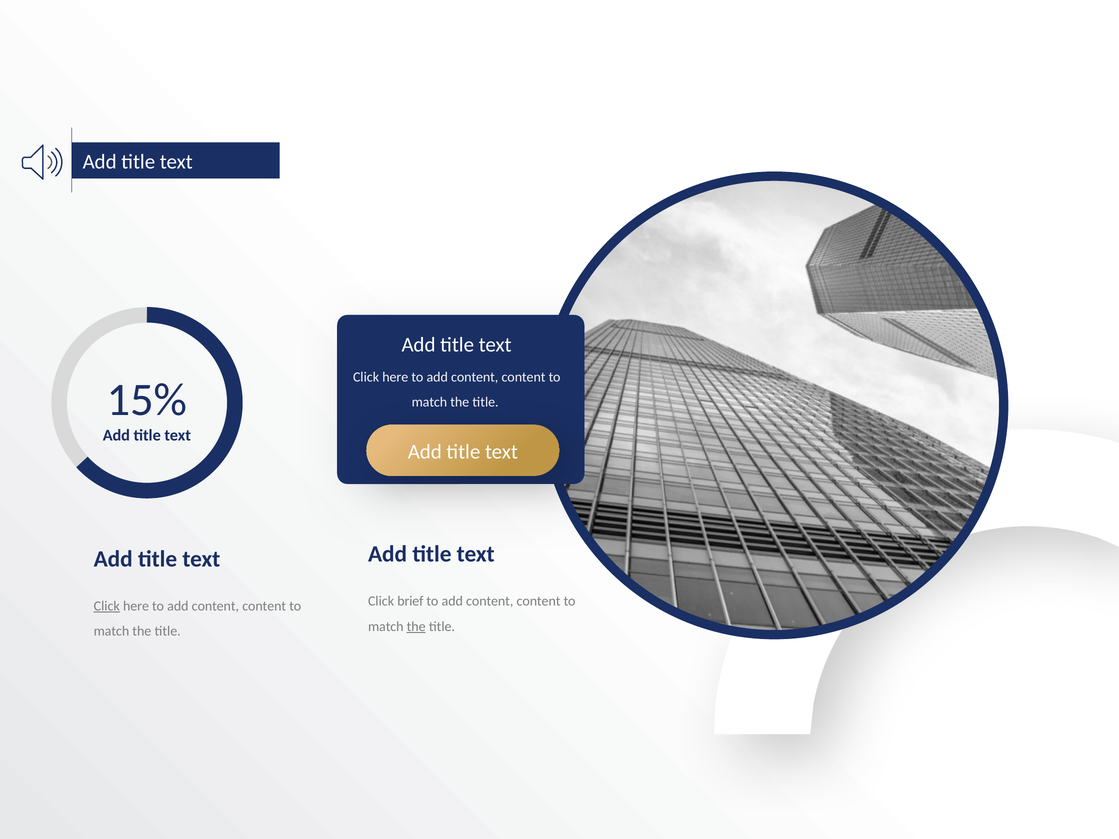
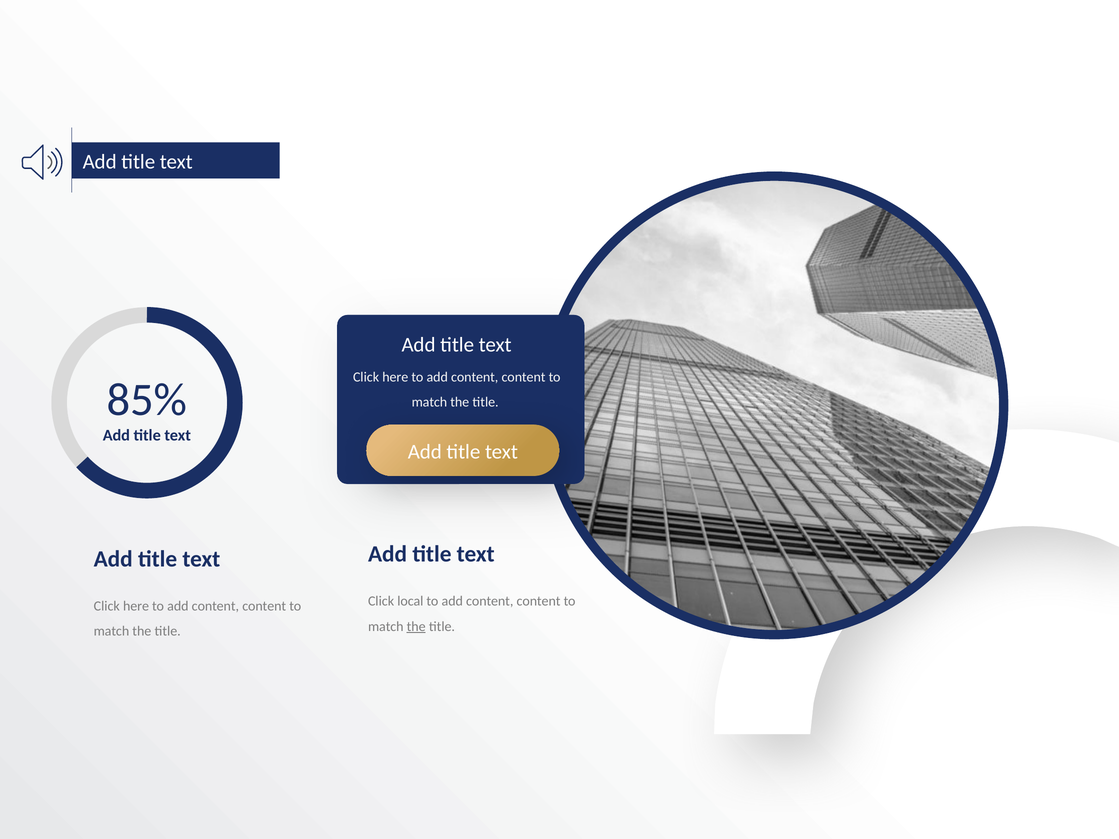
15%: 15% -> 85%
brief: brief -> local
Click at (107, 606) underline: present -> none
